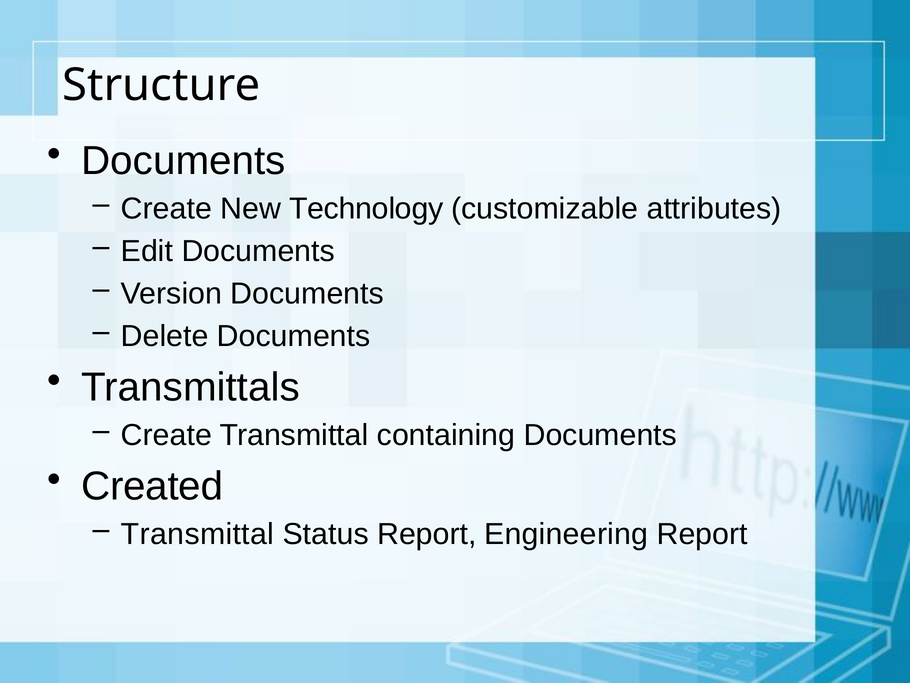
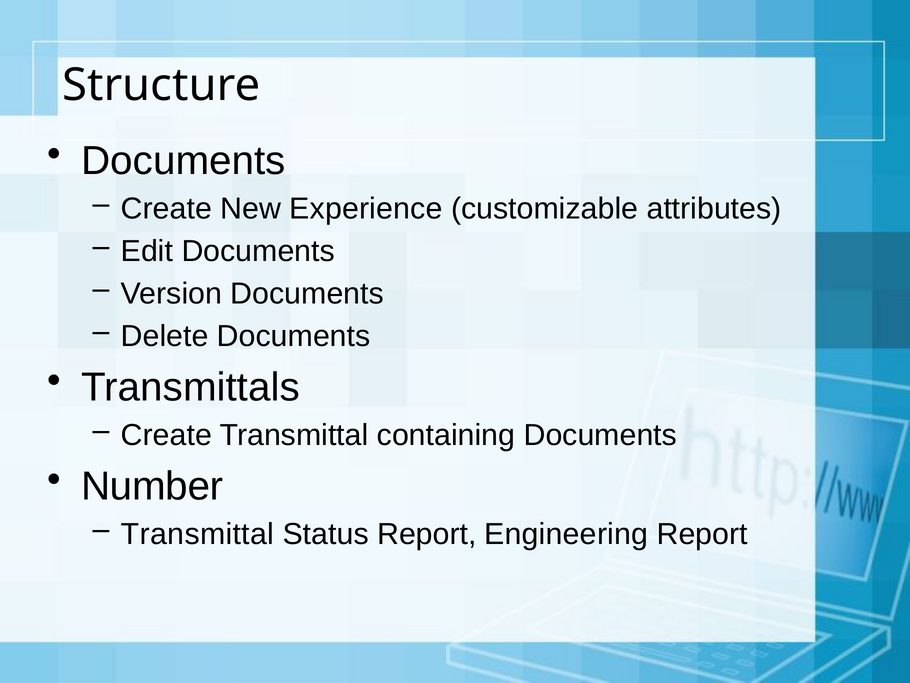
Technology: Technology -> Experience
Created: Created -> Number
